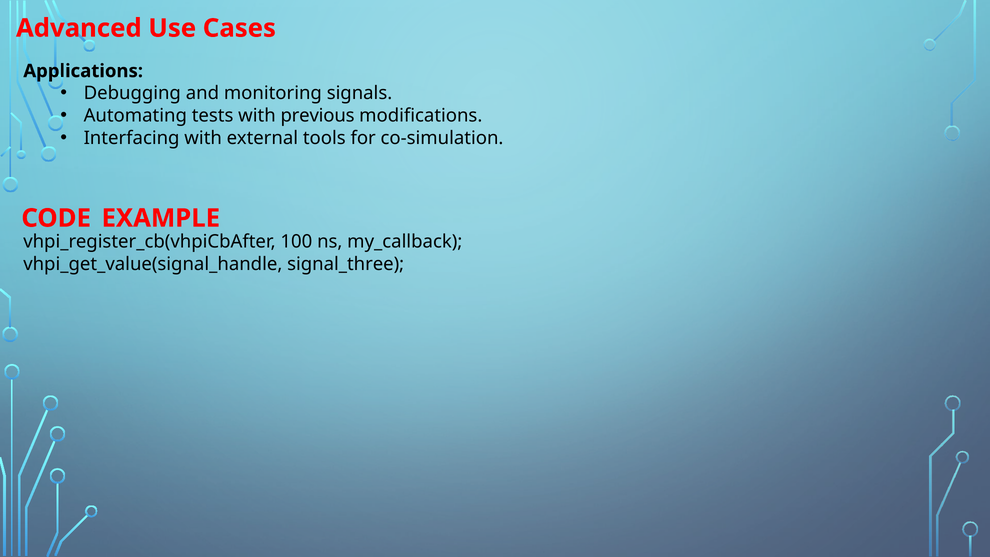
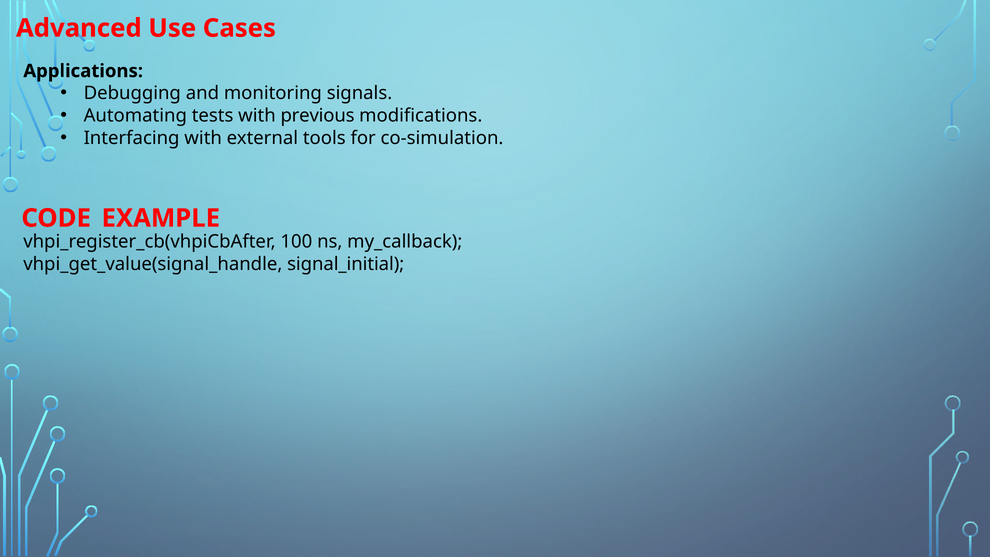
signal_three: signal_three -> signal_initial
